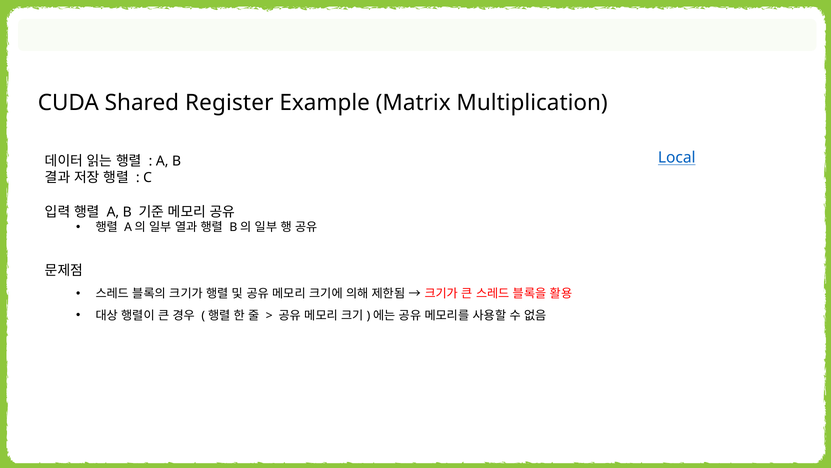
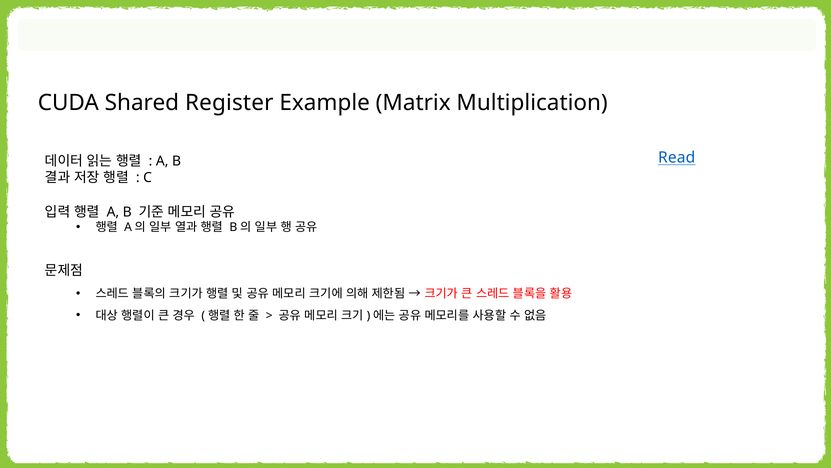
Local: Local -> Read
